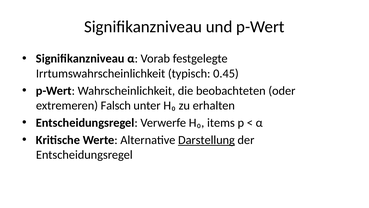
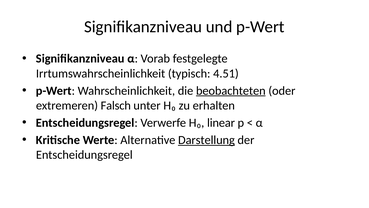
0.45: 0.45 -> 4.51
beobachteten underline: none -> present
items: items -> linear
